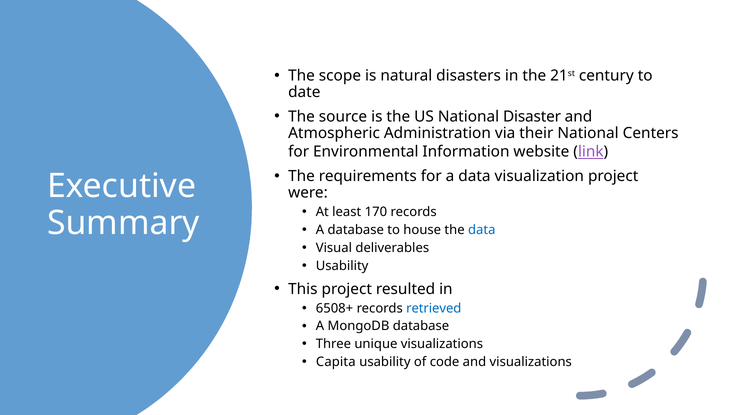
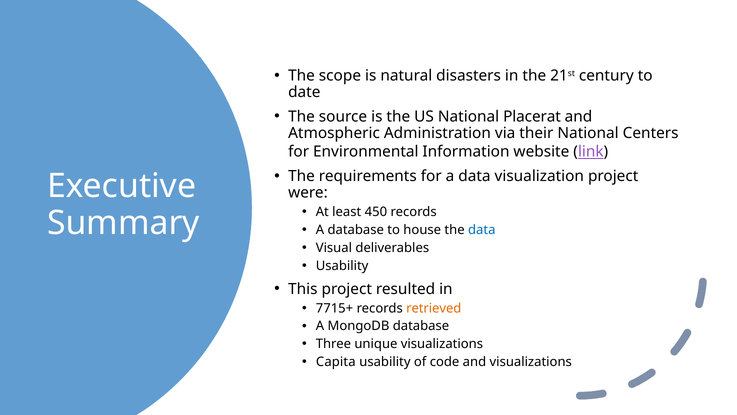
Disaster: Disaster -> Placerat
170: 170 -> 450
6508+: 6508+ -> 7715+
retrieved colour: blue -> orange
